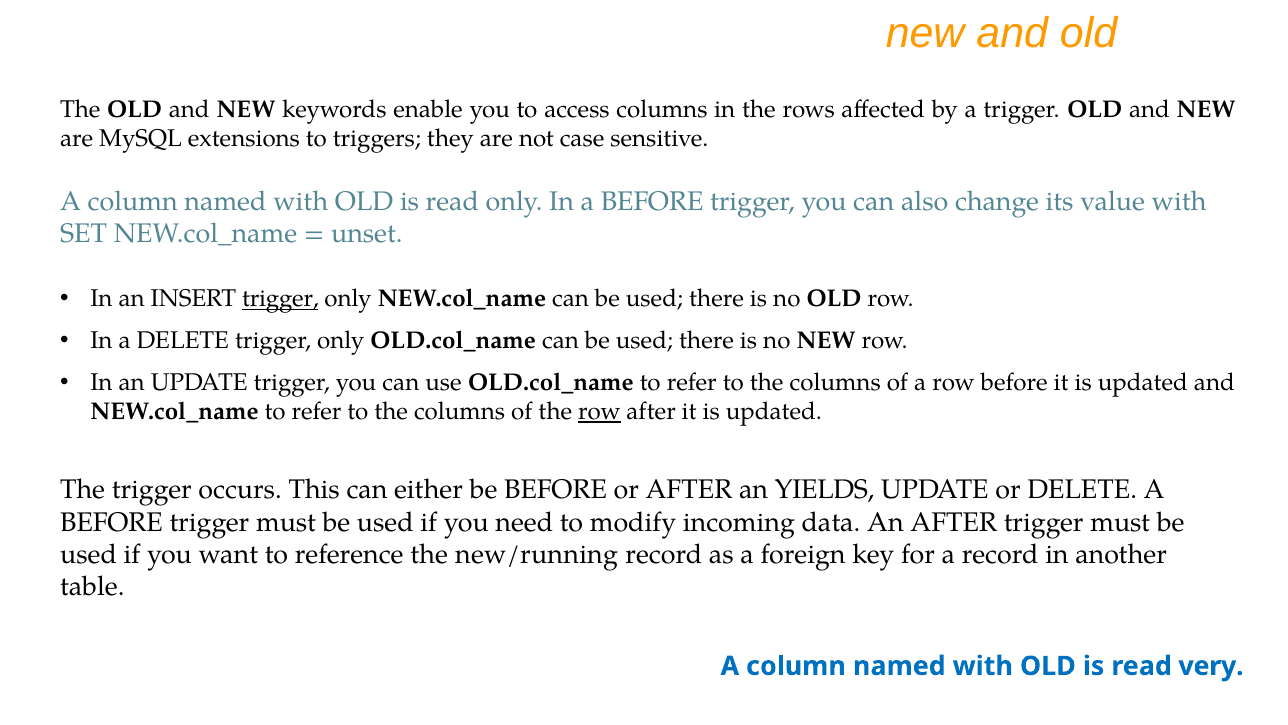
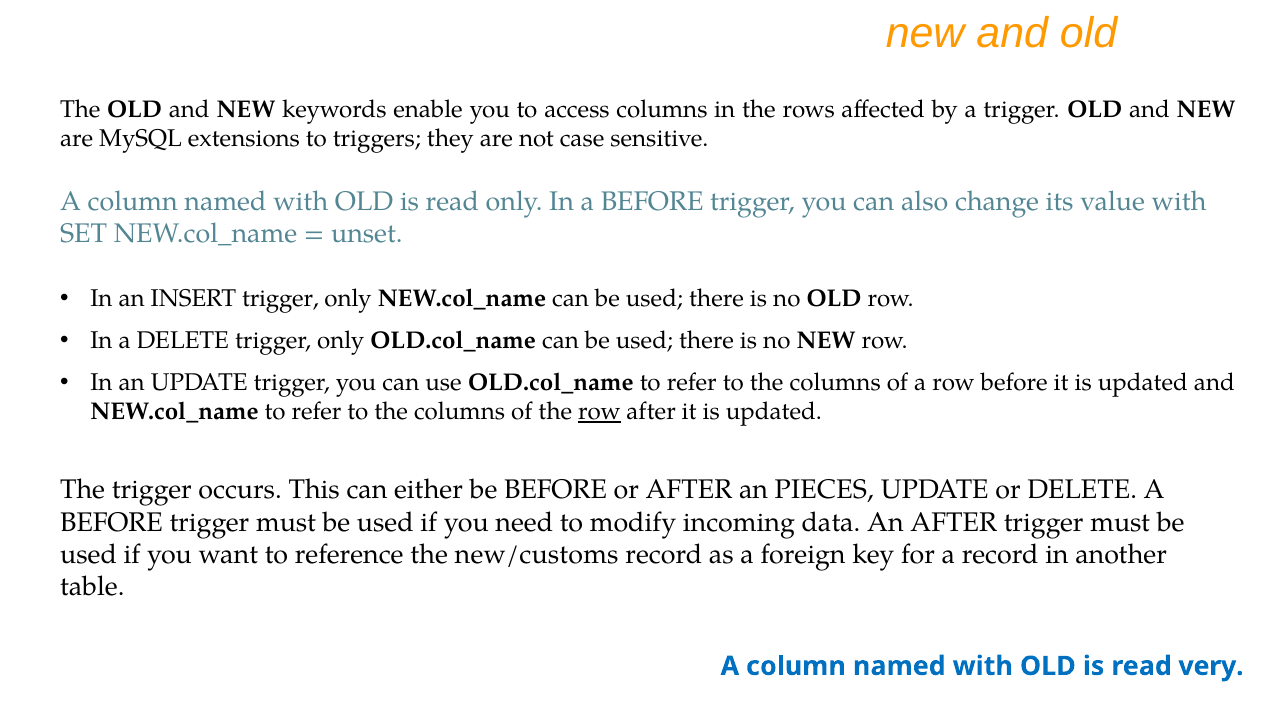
trigger at (281, 299) underline: present -> none
YIELDS: YIELDS -> PIECES
new/running: new/running -> new/customs
